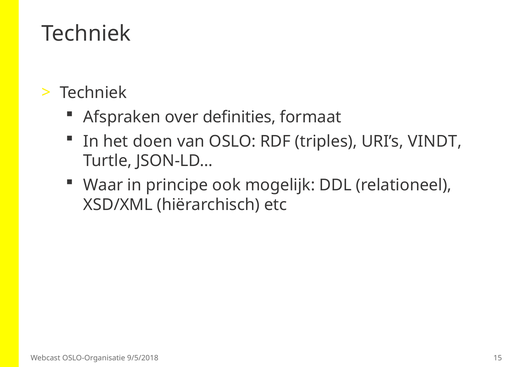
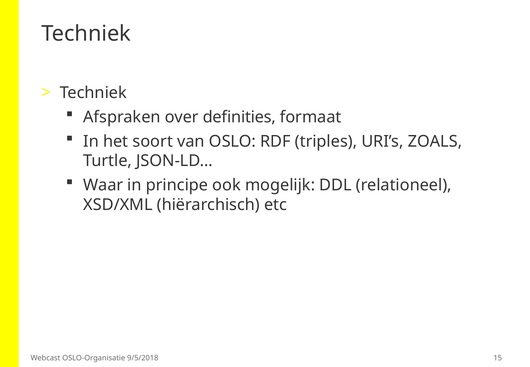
doen: doen -> soort
VINDT: VINDT -> ZOALS
